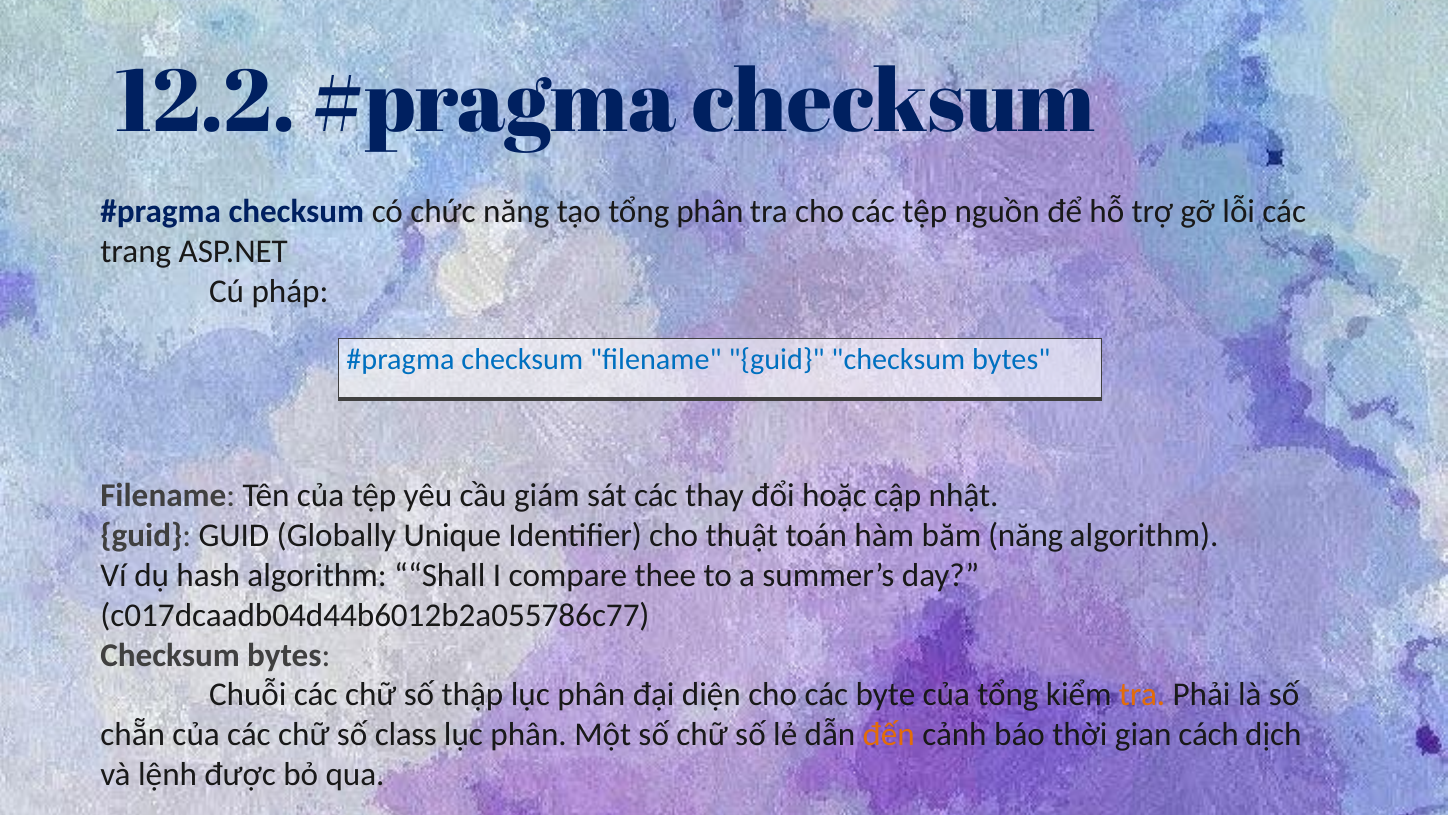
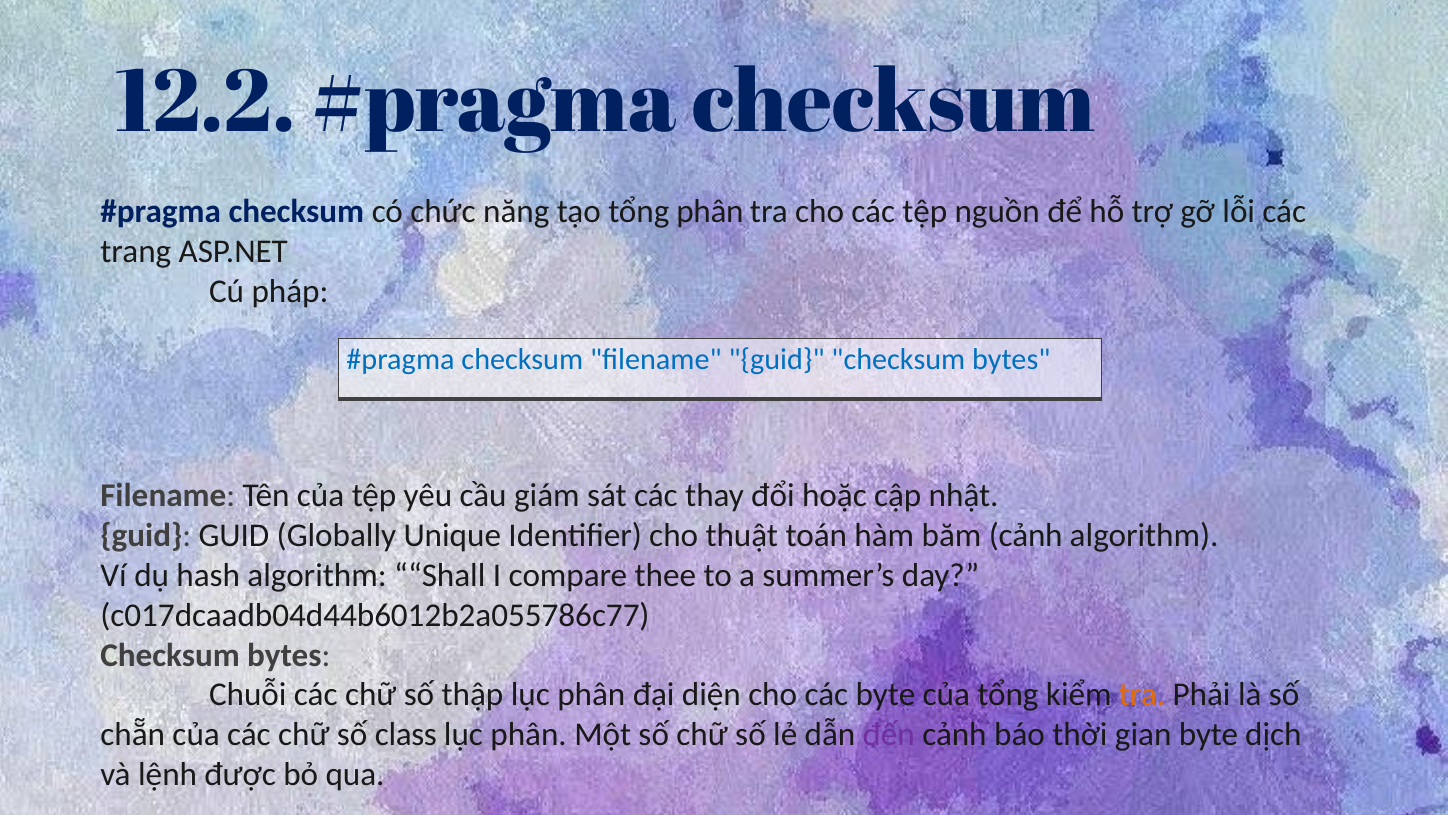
băm năng: năng -> cảnh
đến colour: orange -> purple
gian cách: cách -> byte
